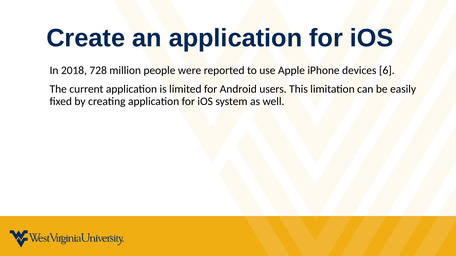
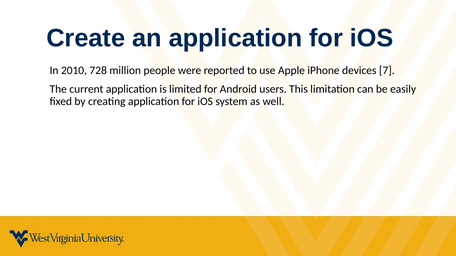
2018: 2018 -> 2010
6: 6 -> 7
